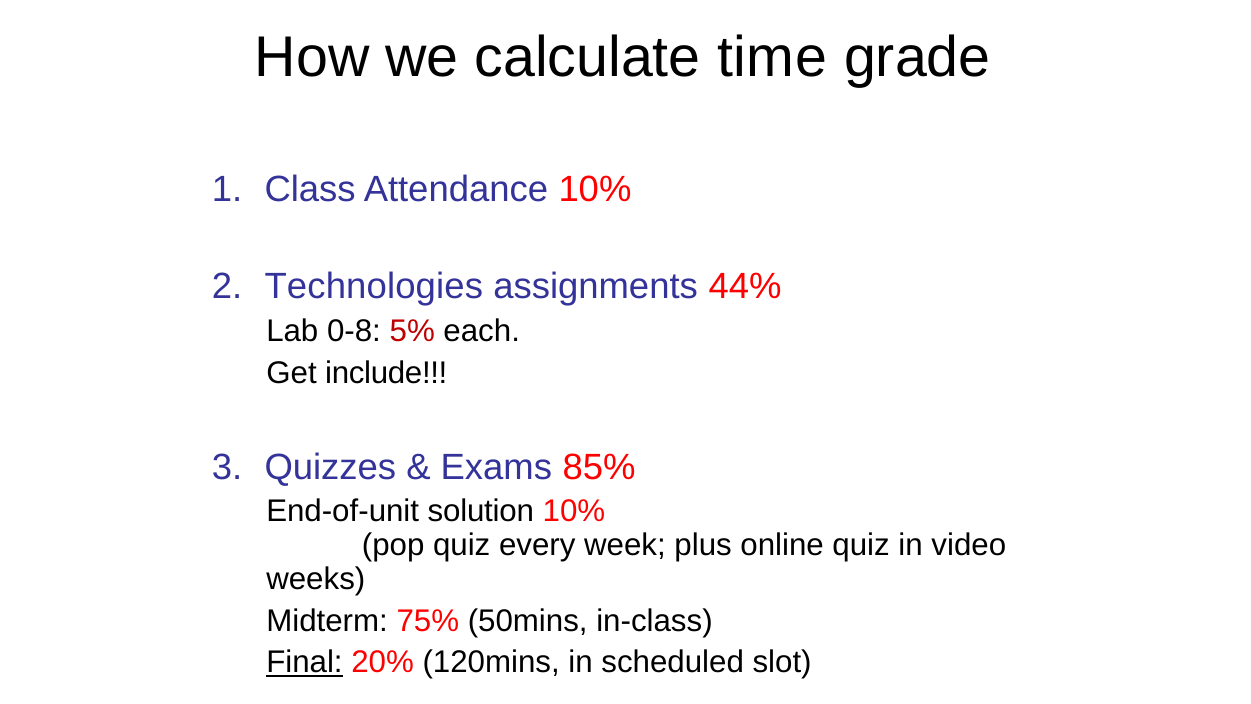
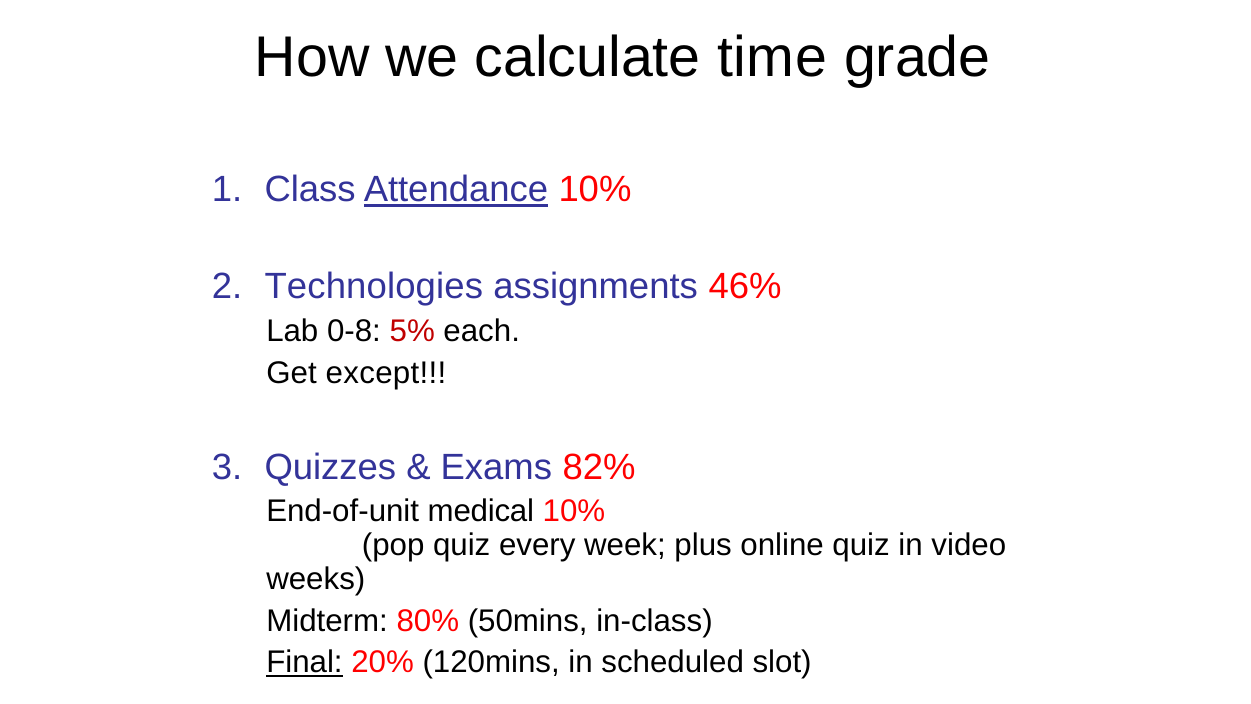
Attendance underline: none -> present
44%: 44% -> 46%
include: include -> except
85%: 85% -> 82%
solution: solution -> medical
75%: 75% -> 80%
